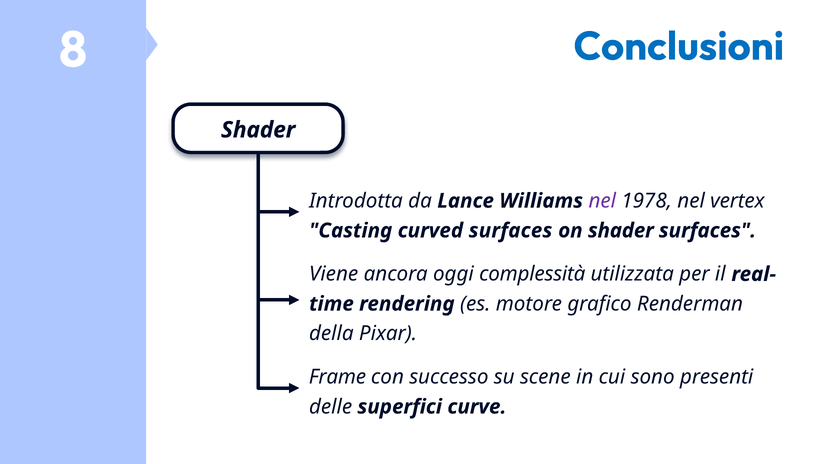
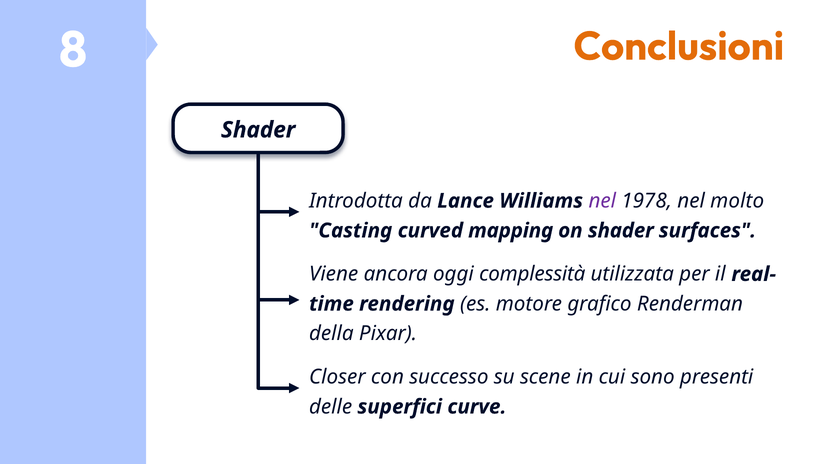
Conclusioni colour: blue -> orange
vertex: vertex -> molto
curved surfaces: surfaces -> mapping
Frame: Frame -> Closer
